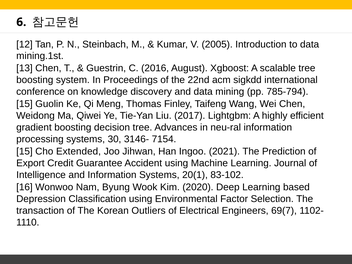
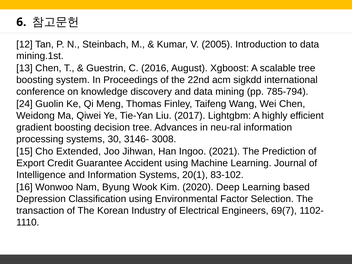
15 at (24, 104): 15 -> 24
7154: 7154 -> 3008
Outliers: Outliers -> Industry
